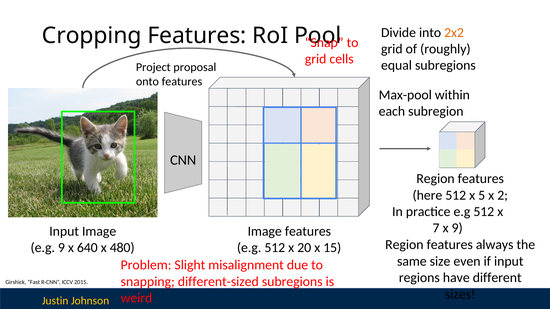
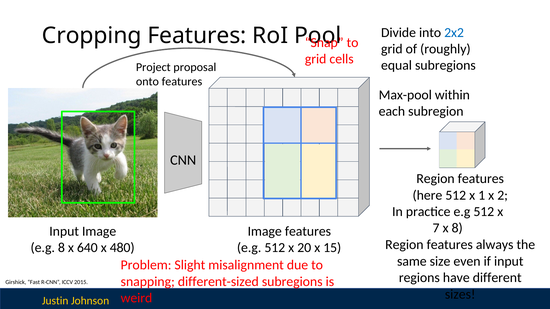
2x2 colour: orange -> blue
5: 5 -> 1
x 9: 9 -> 8
e.g 9: 9 -> 8
